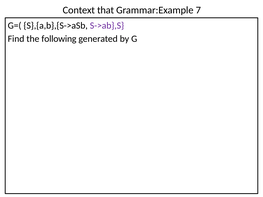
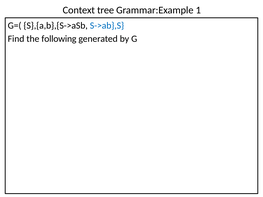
that: that -> tree
7: 7 -> 1
S->ab},S colour: purple -> blue
